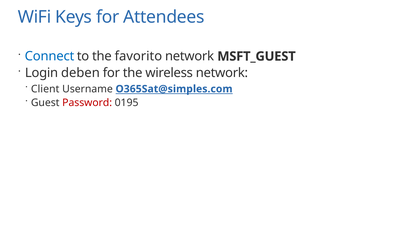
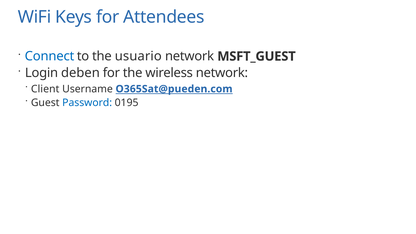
favorito: favorito -> usuario
O365Sat@simples.com: O365Sat@simples.com -> O365Sat@pueden.com
Password colour: red -> blue
